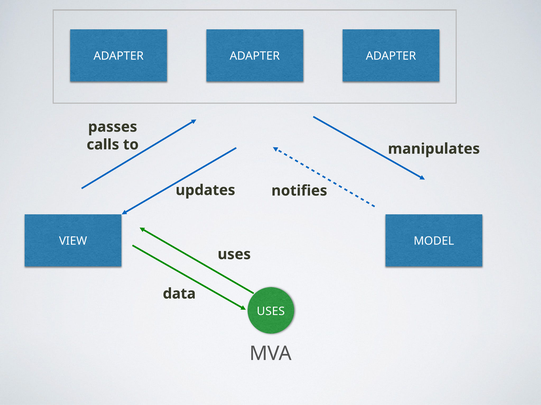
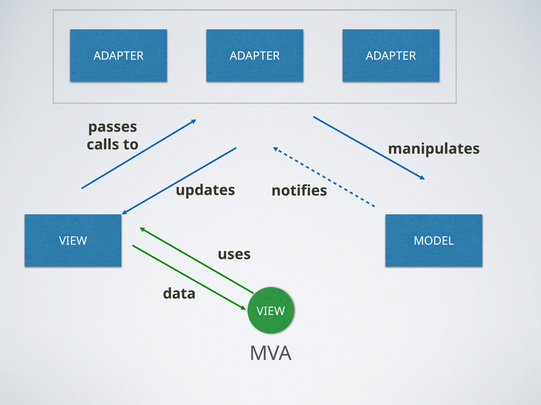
USES at (271, 312): USES -> VIEW
